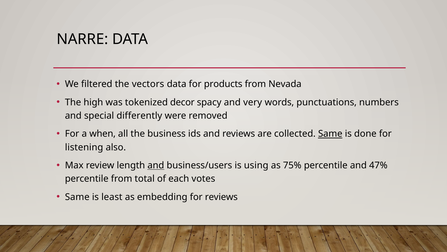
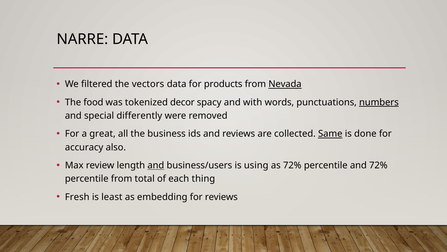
Nevada underline: none -> present
high: high -> food
very: very -> with
numbers underline: none -> present
when: when -> great
listening: listening -> accuracy
as 75%: 75% -> 72%
and 47%: 47% -> 72%
votes: votes -> thing
Same at (77, 197): Same -> Fresh
